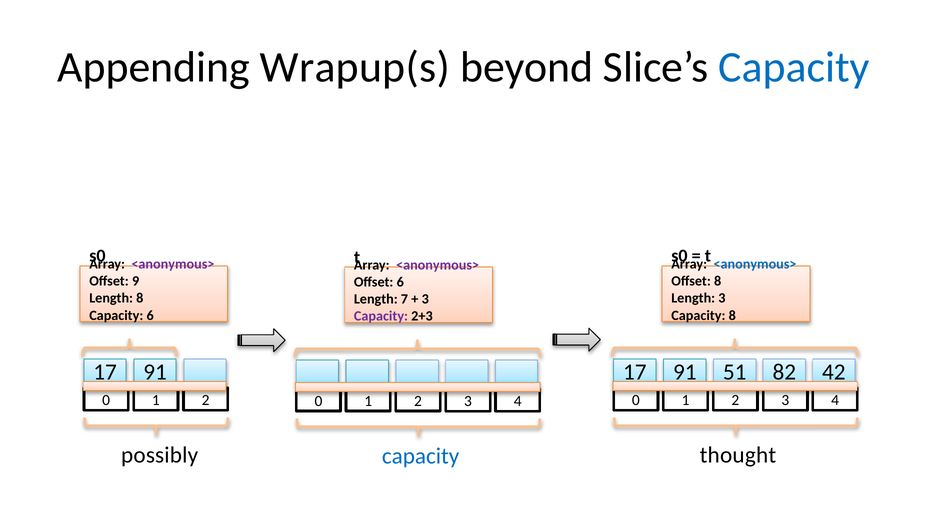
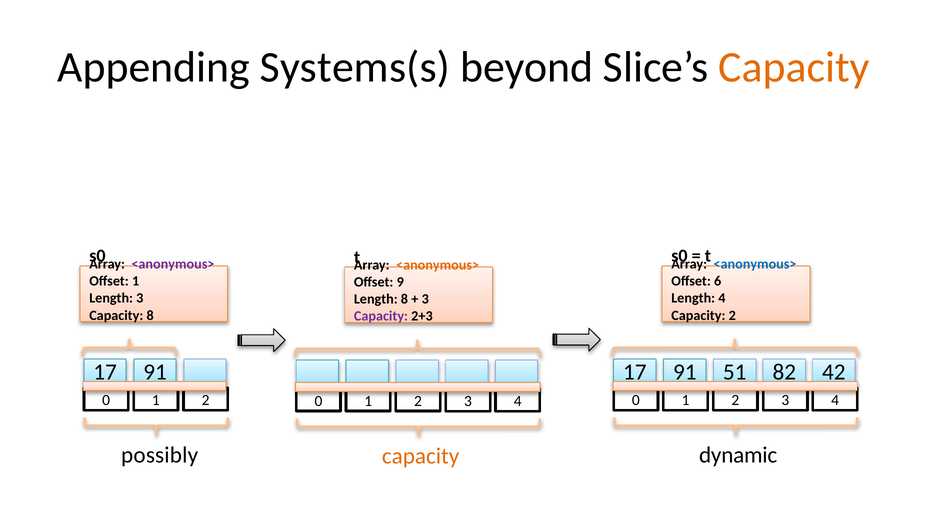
Wrapup(s: Wrapup(s -> Systems(s
Capacity at (794, 67) colour: blue -> orange
<anonymous> at (438, 265) colour: purple -> orange
Offset 9: 9 -> 1
Offset 8: 8 -> 6
Offset 6: 6 -> 9
Length 8: 8 -> 3
Length 3: 3 -> 4
Length 7: 7 -> 8
Capacity 6: 6 -> 8
Capacity 8: 8 -> 2
thought: thought -> dynamic
capacity at (421, 456) colour: blue -> orange
